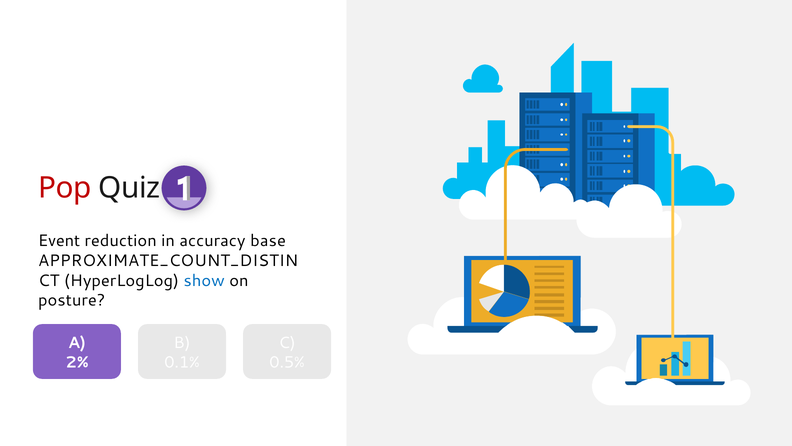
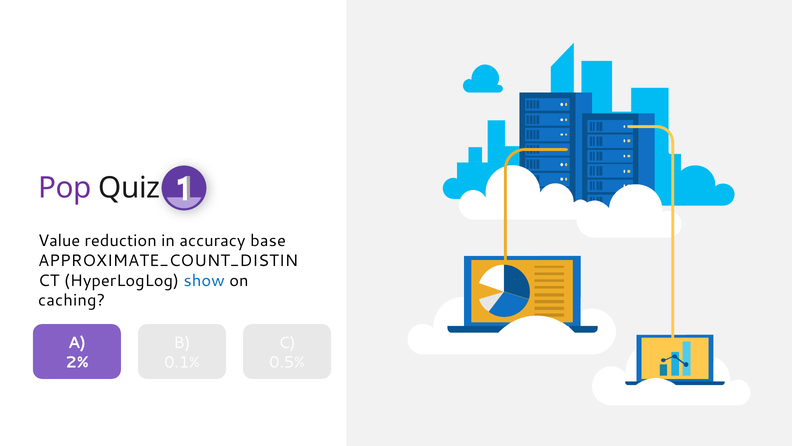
Pop colour: red -> purple
Event: Event -> Value
posture: posture -> caching
